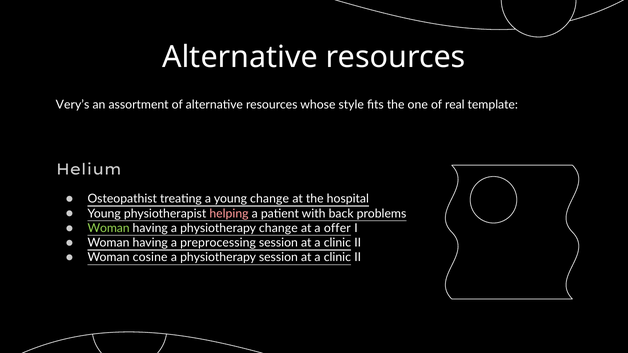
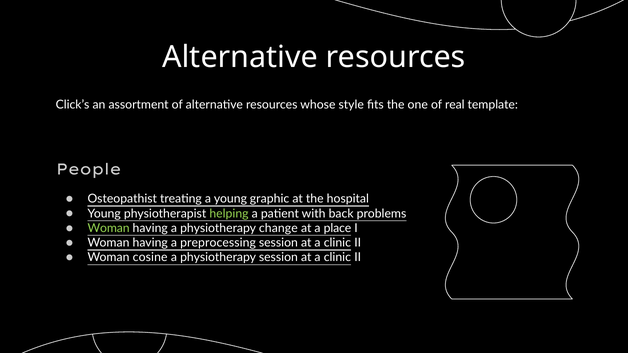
Very’s: Very’s -> Click’s
Helium: Helium -> People
young change: change -> graphic
helping colour: pink -> light green
offer: offer -> place
